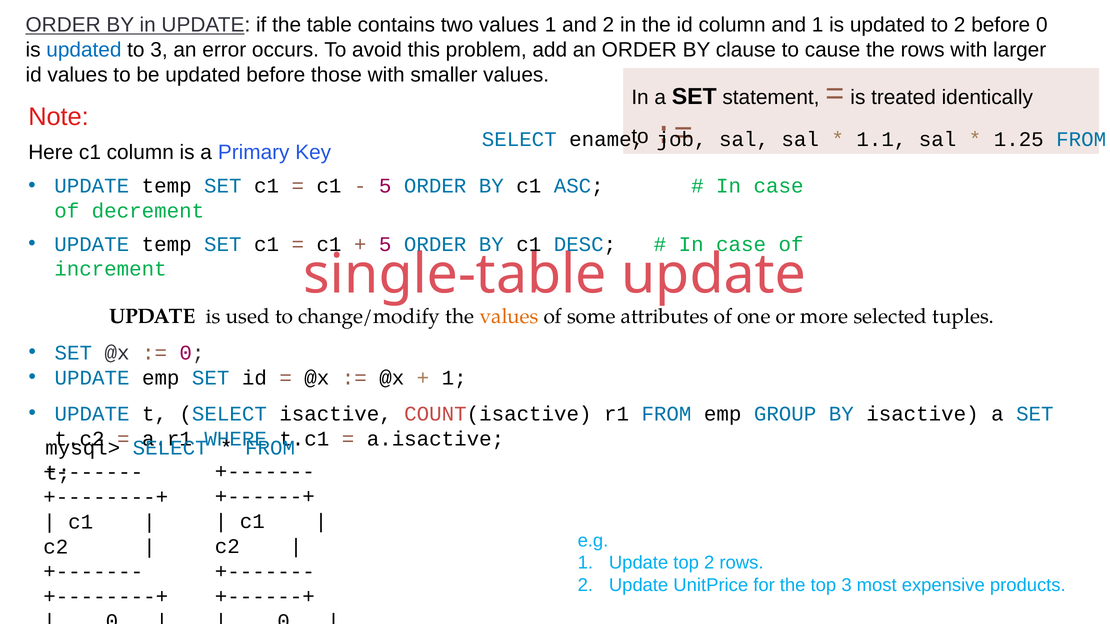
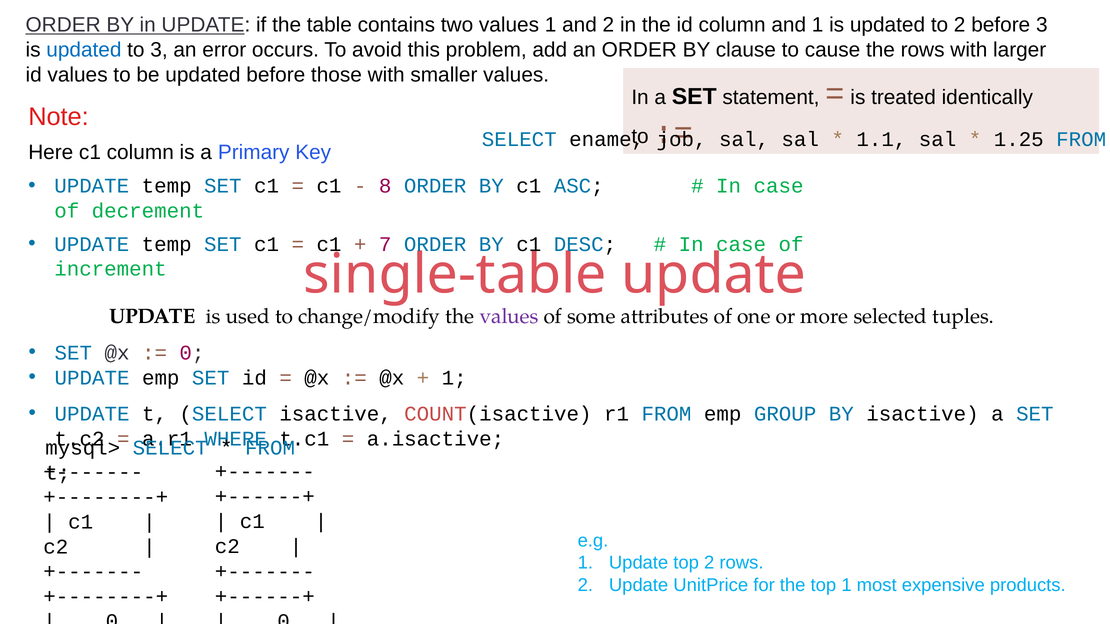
before 0: 0 -> 3
5 at (385, 186): 5 -> 8
5 at (385, 244): 5 -> 7
values at (509, 316) colour: orange -> purple
top 3: 3 -> 1
